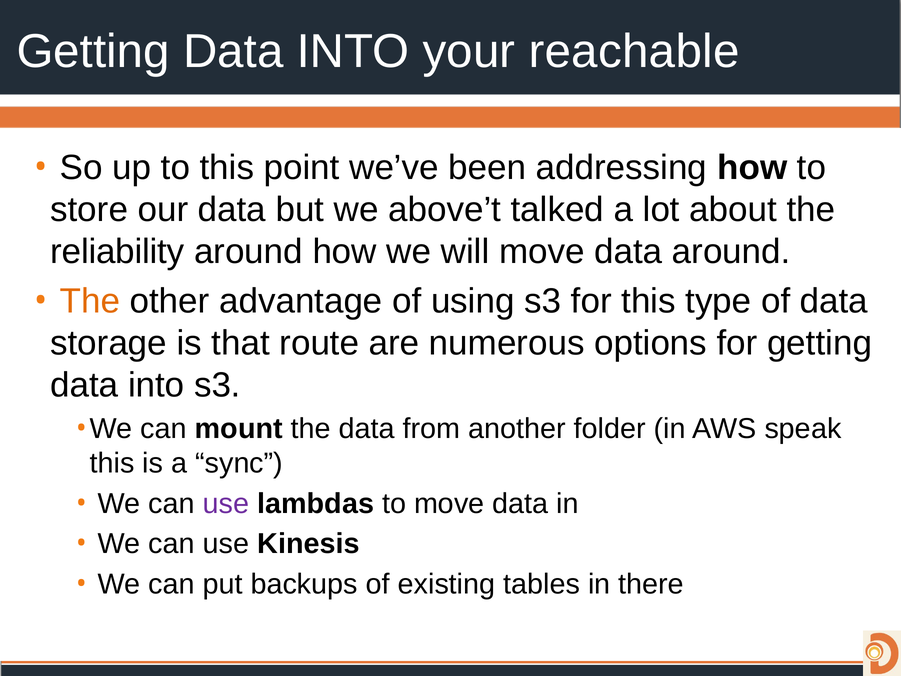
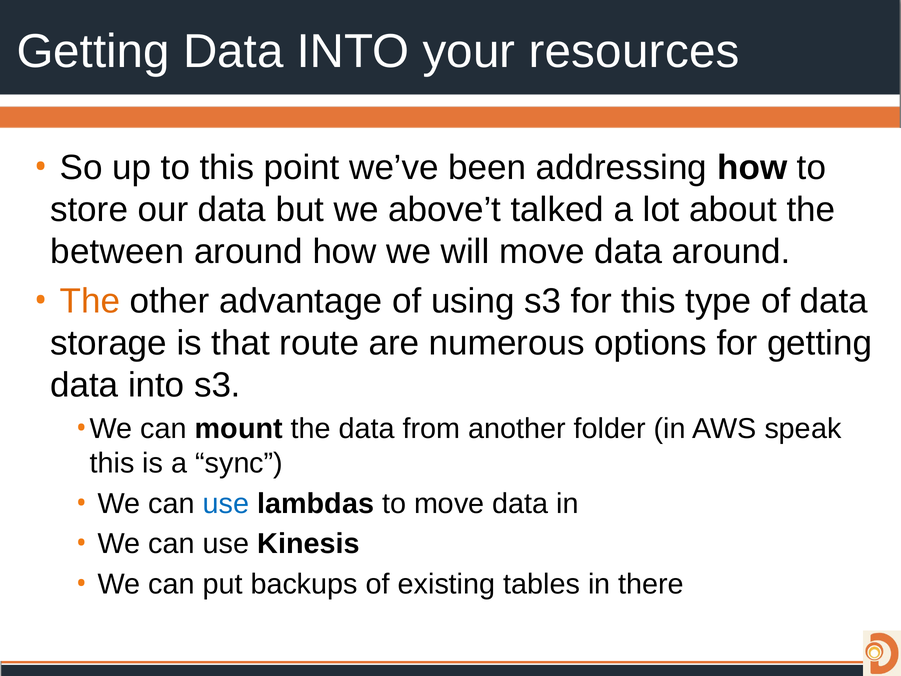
reachable: reachable -> resources
reliability: reliability -> between
use at (226, 503) colour: purple -> blue
